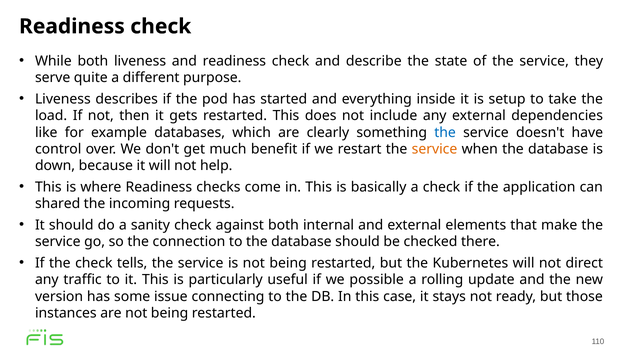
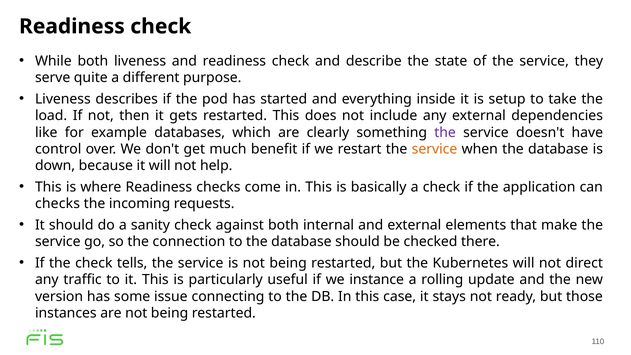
the at (445, 132) colour: blue -> purple
shared at (58, 204): shared -> checks
possible: possible -> instance
